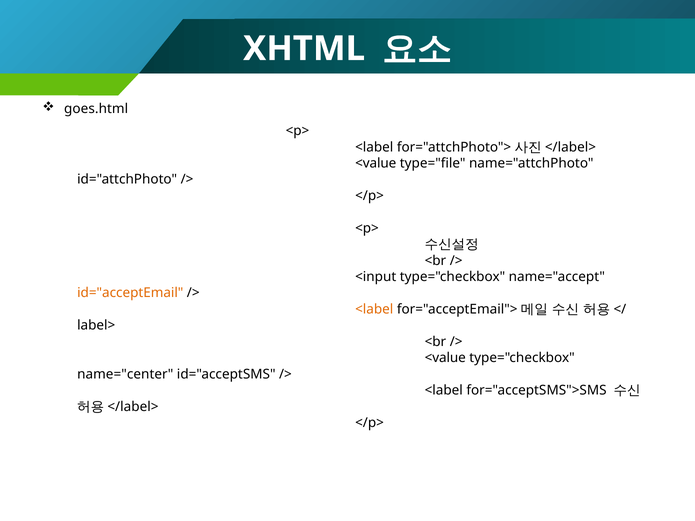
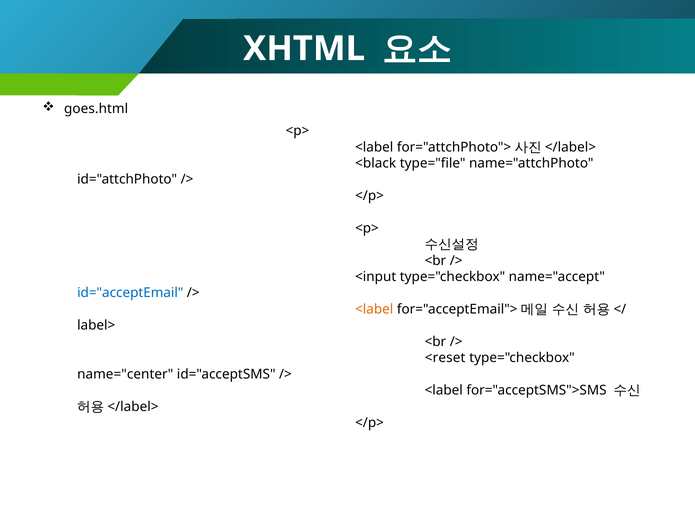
<value at (376, 163): <value -> <black
id="acceptEmail colour: orange -> blue
<value at (445, 358): <value -> <reset
